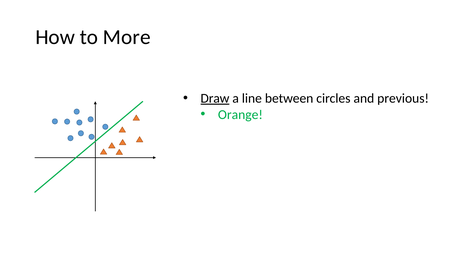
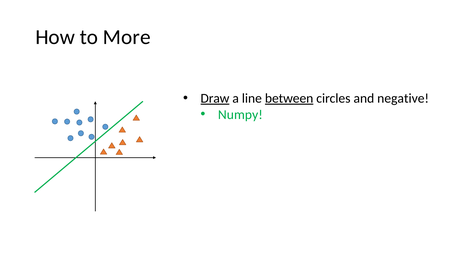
between underline: none -> present
previous: previous -> negative
Orange: Orange -> Numpy
